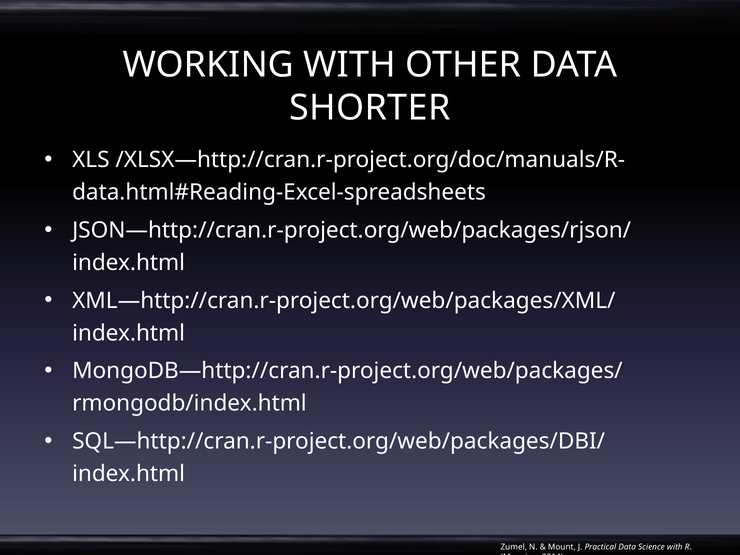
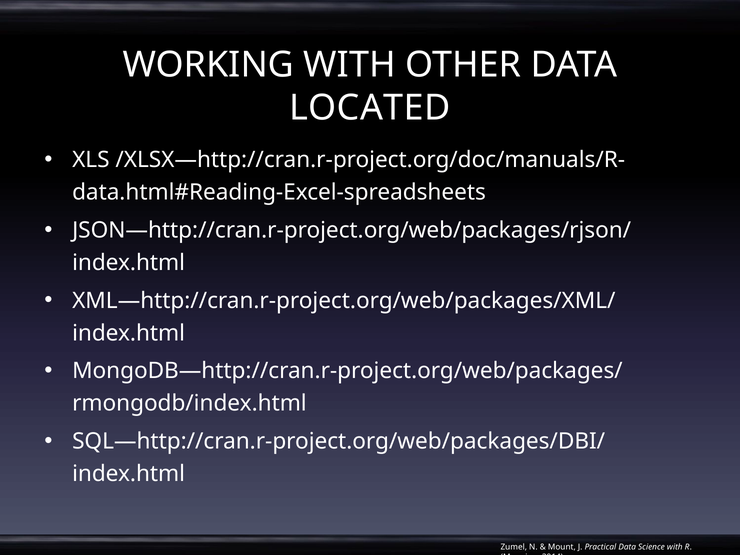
SHORTER: SHORTER -> LOCATED
